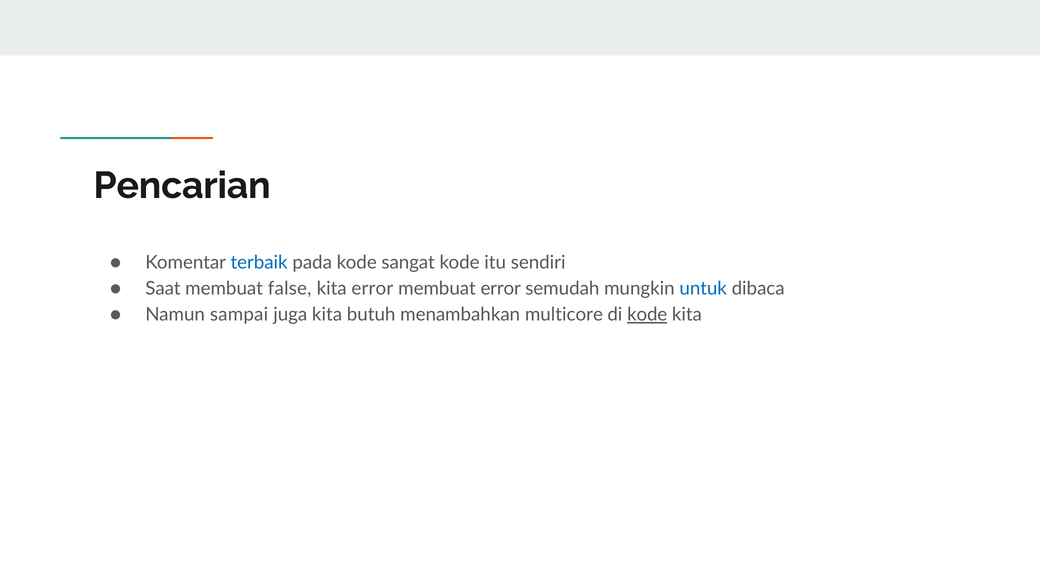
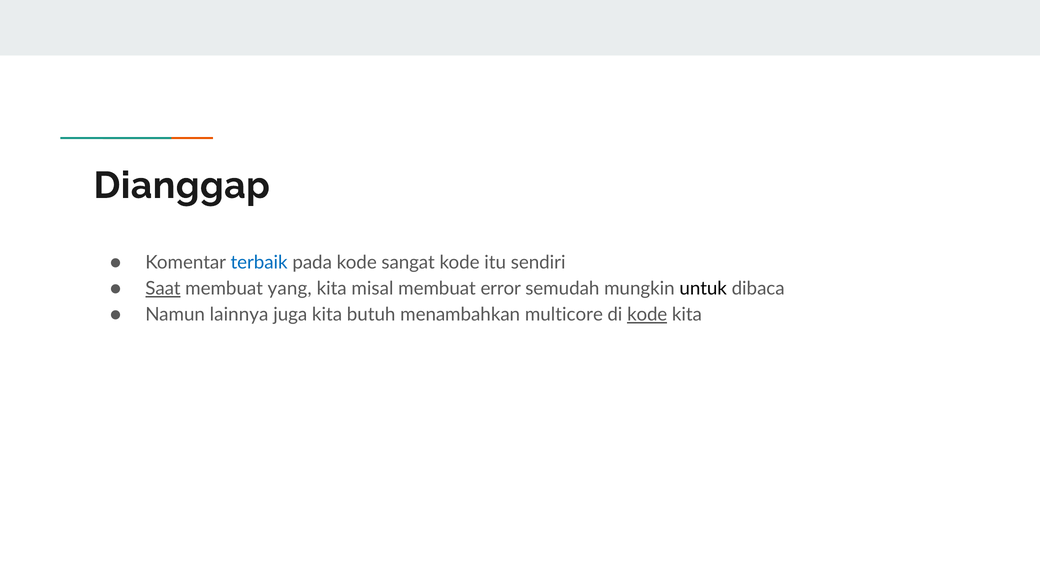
Pencarian: Pencarian -> Dianggap
Saat underline: none -> present
false: false -> yang
kita error: error -> misal
untuk colour: blue -> black
sampai: sampai -> lainnya
